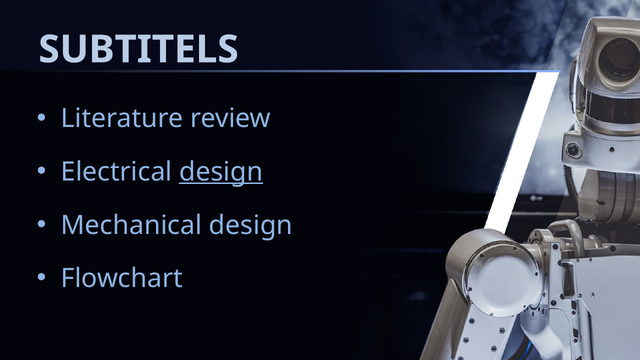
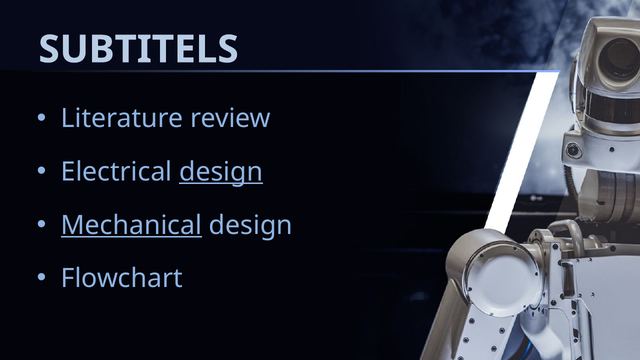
Mechanical underline: none -> present
